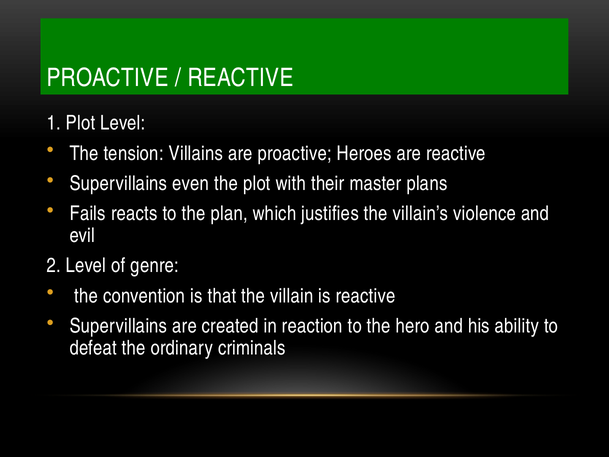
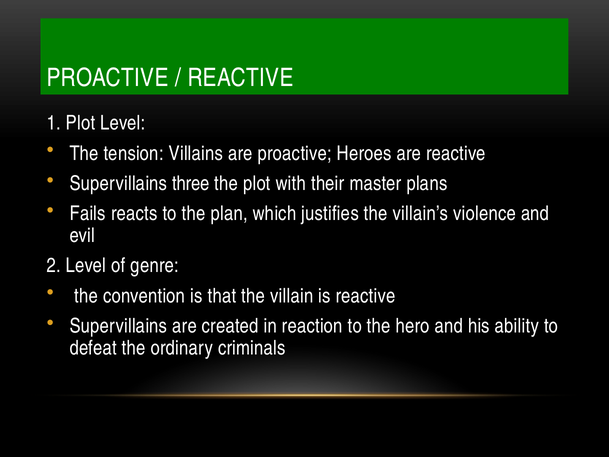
even: even -> three
